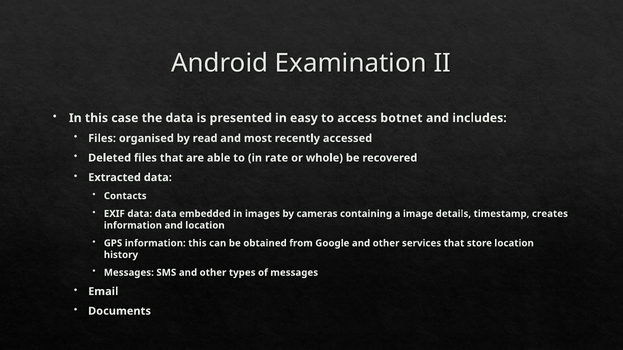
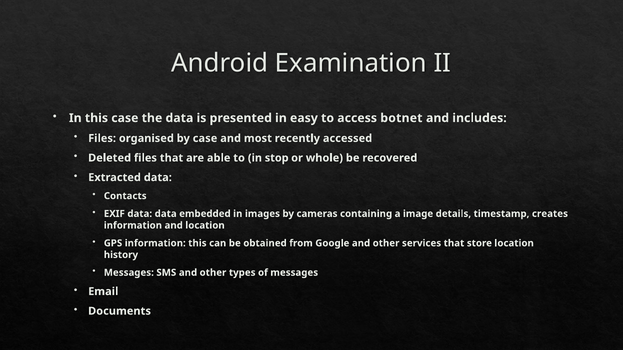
by read: read -> case
rate: rate -> stop
